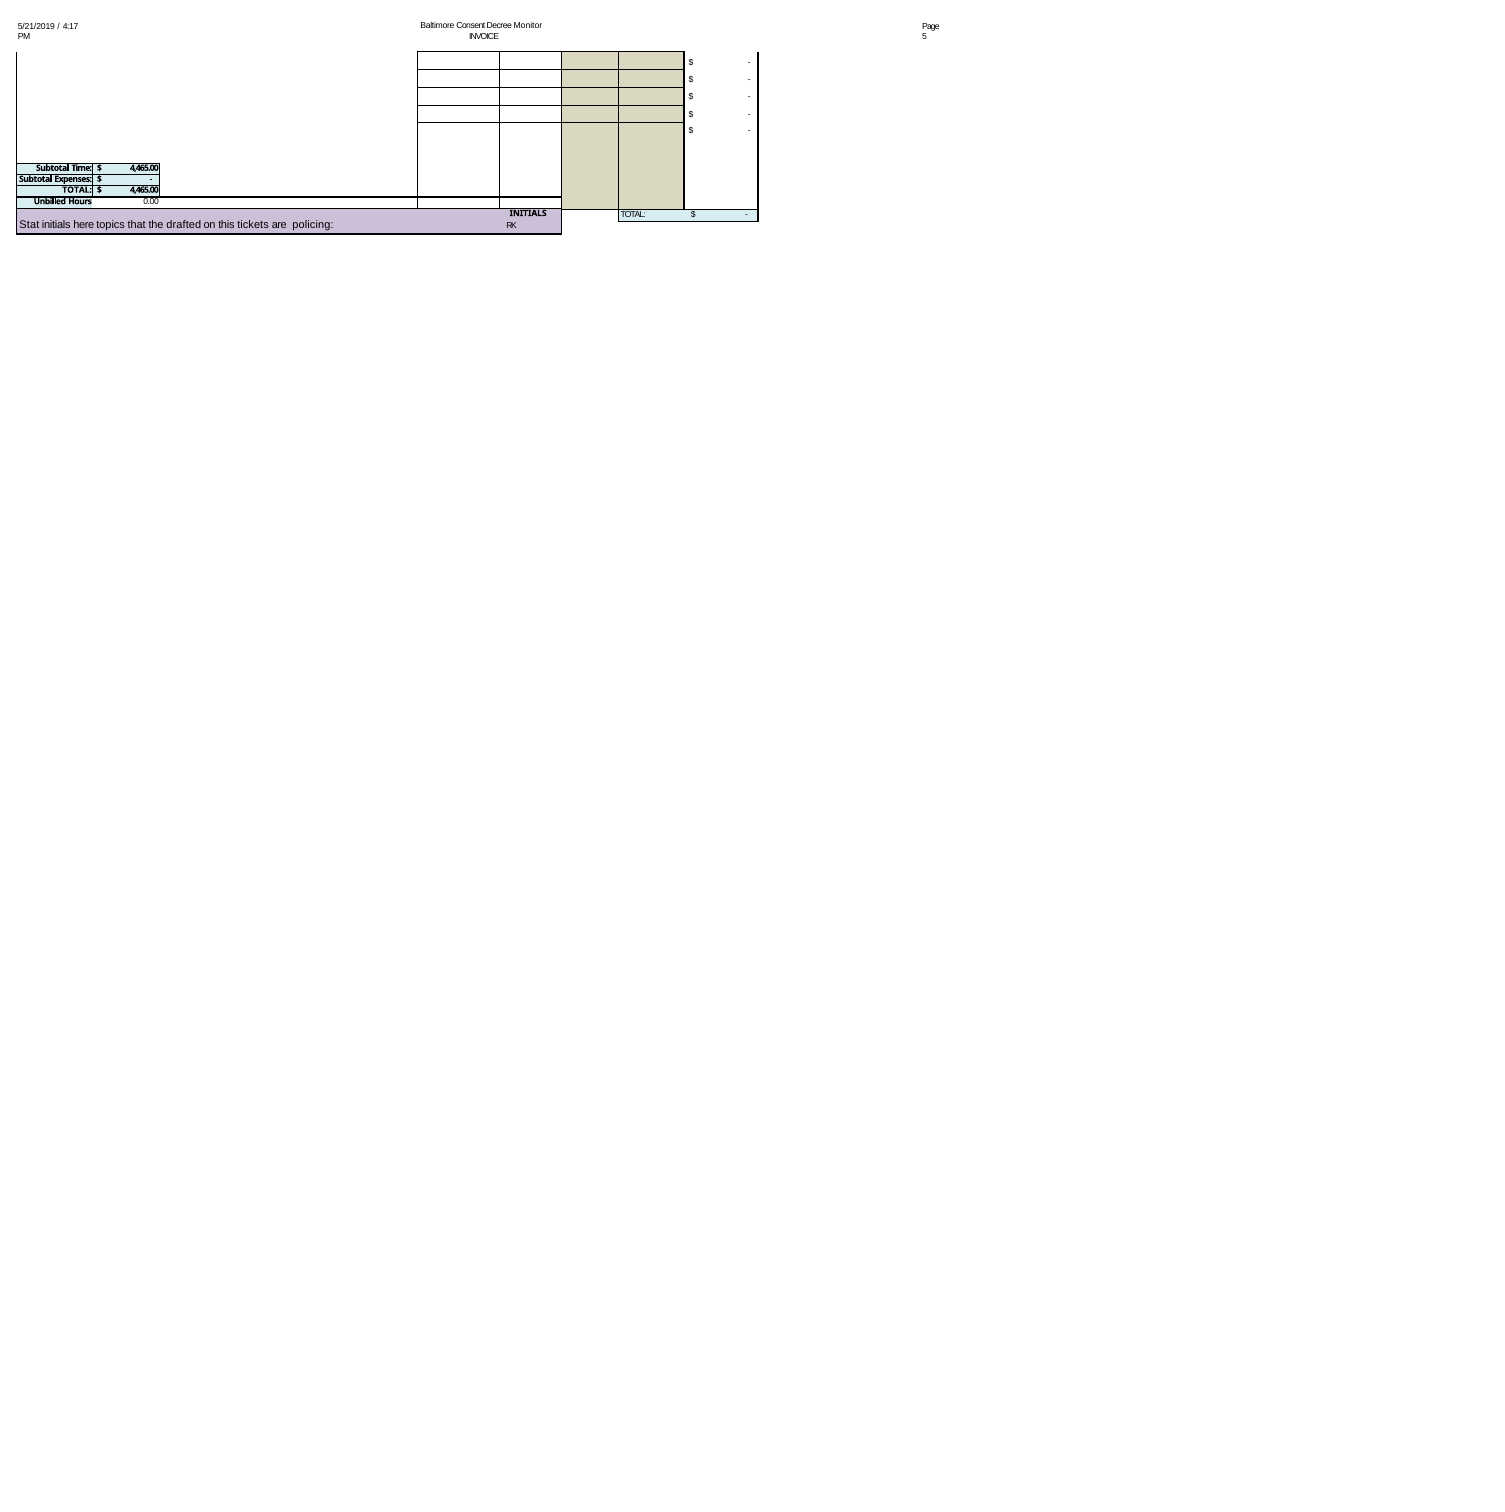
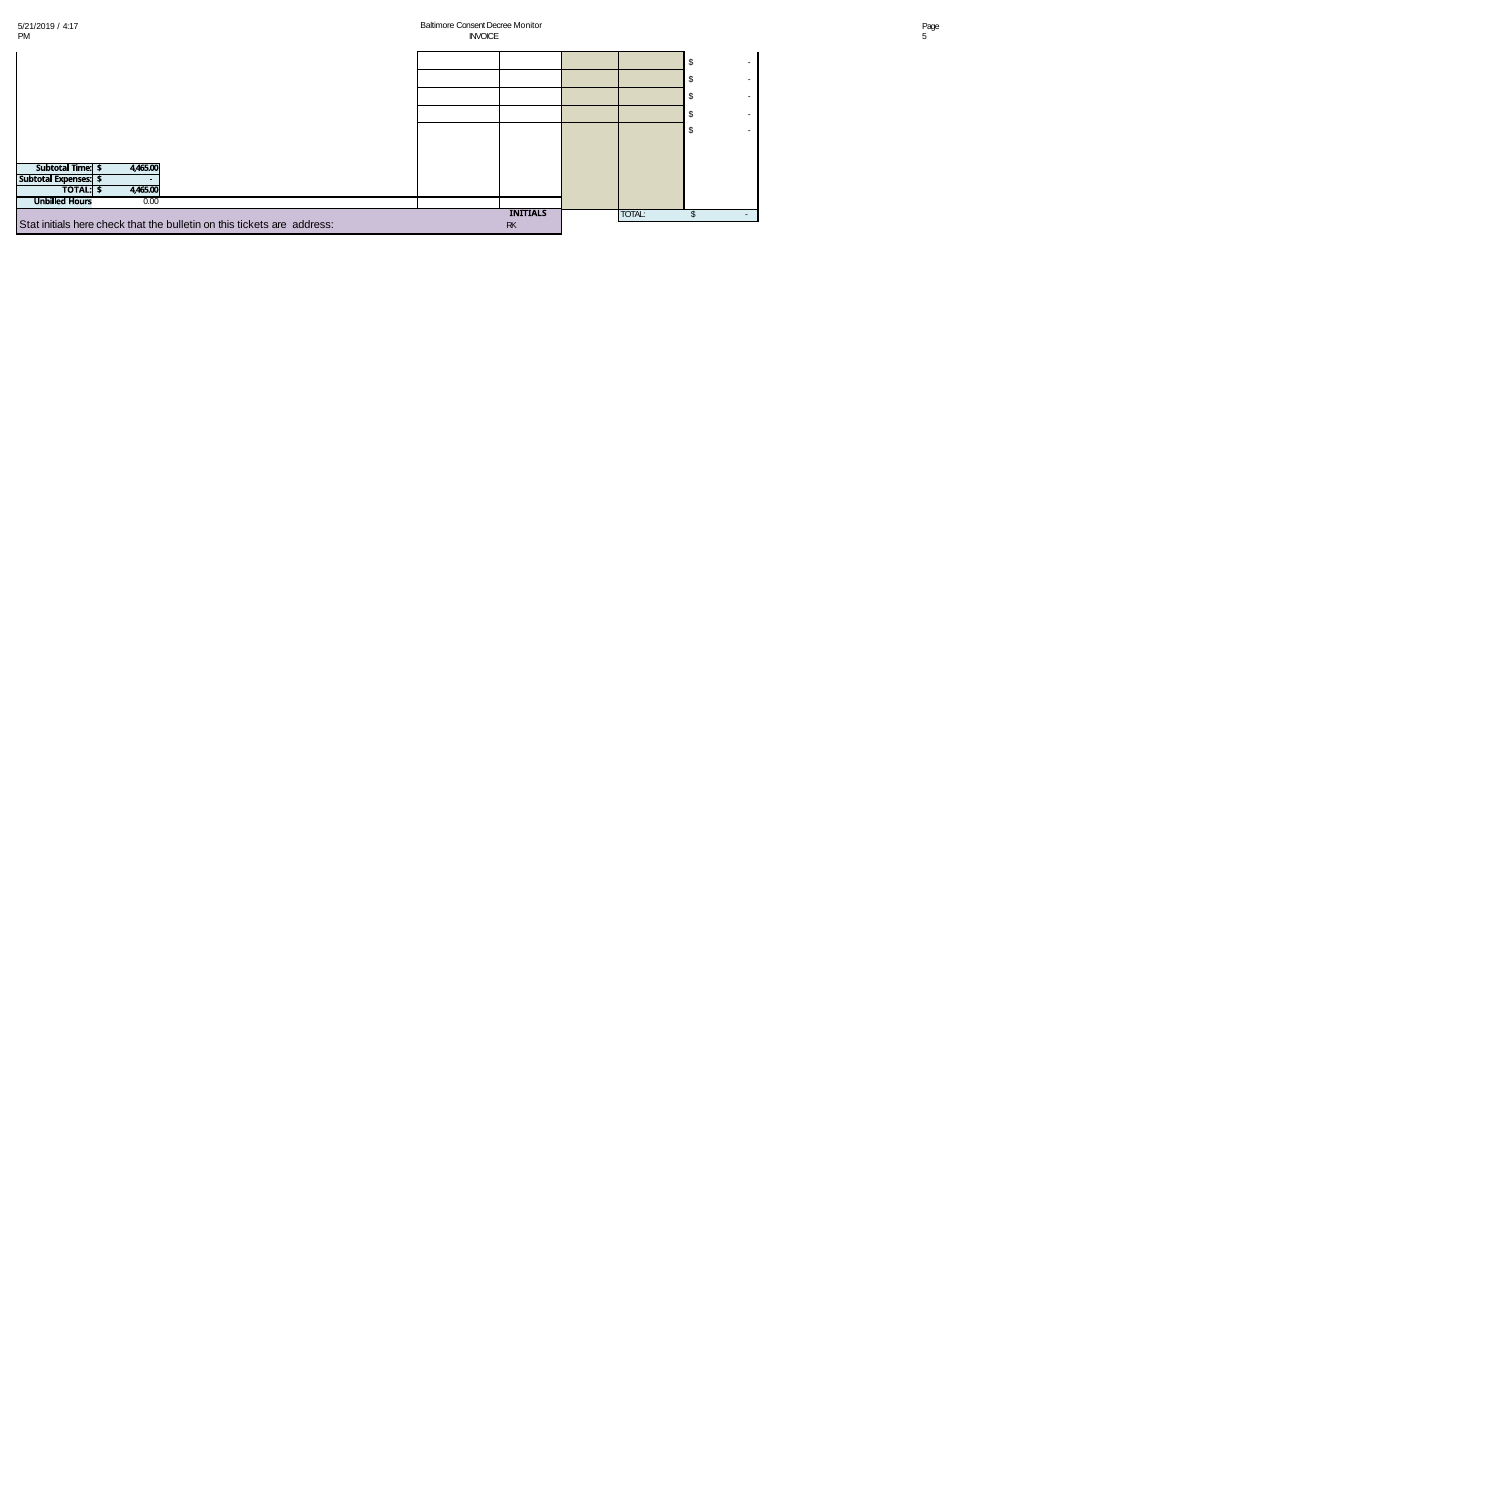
topics: topics -> check
drafted: drafted -> bulletin
policing: policing -> address
